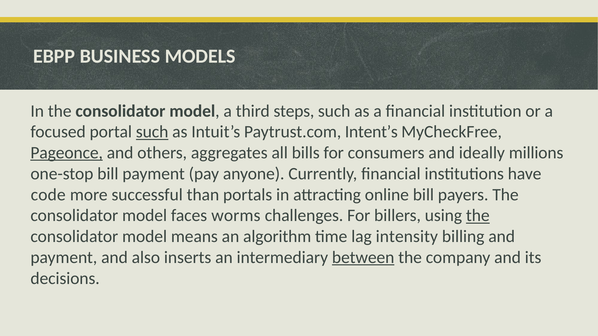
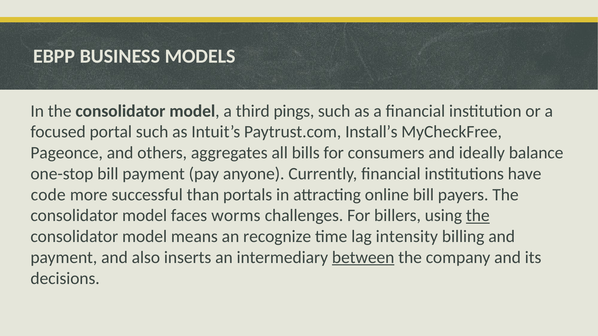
steps: steps -> pings
such at (152, 132) underline: present -> none
Intent’s: Intent’s -> Install’s
Pageonce underline: present -> none
millions: millions -> balance
algorithm: algorithm -> recognize
